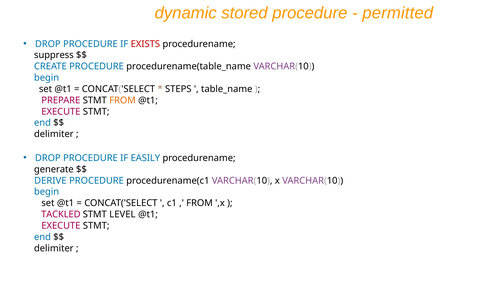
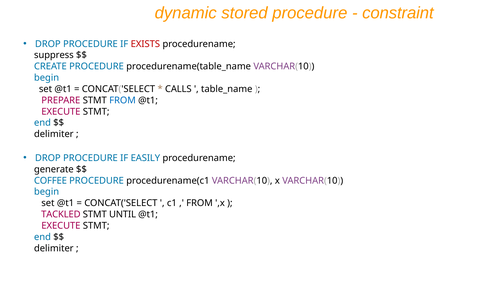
permitted: permitted -> constraint
STEPS: STEPS -> CALLS
FROM at (123, 100) colour: orange -> blue
DERIVE: DERIVE -> COFFEE
LEVEL: LEVEL -> UNTIL
